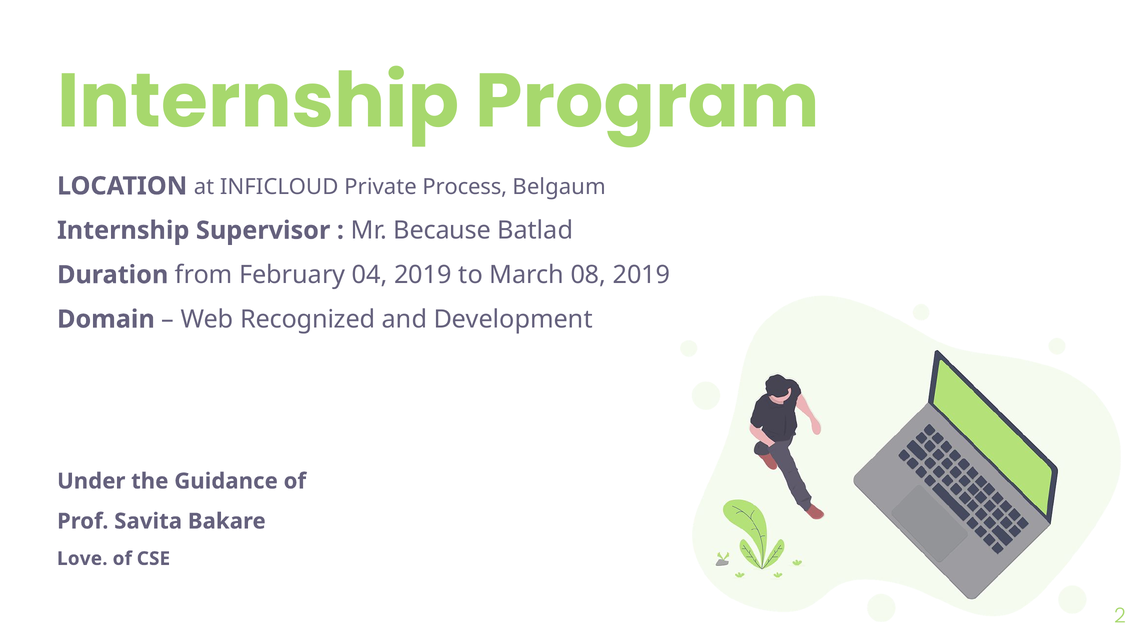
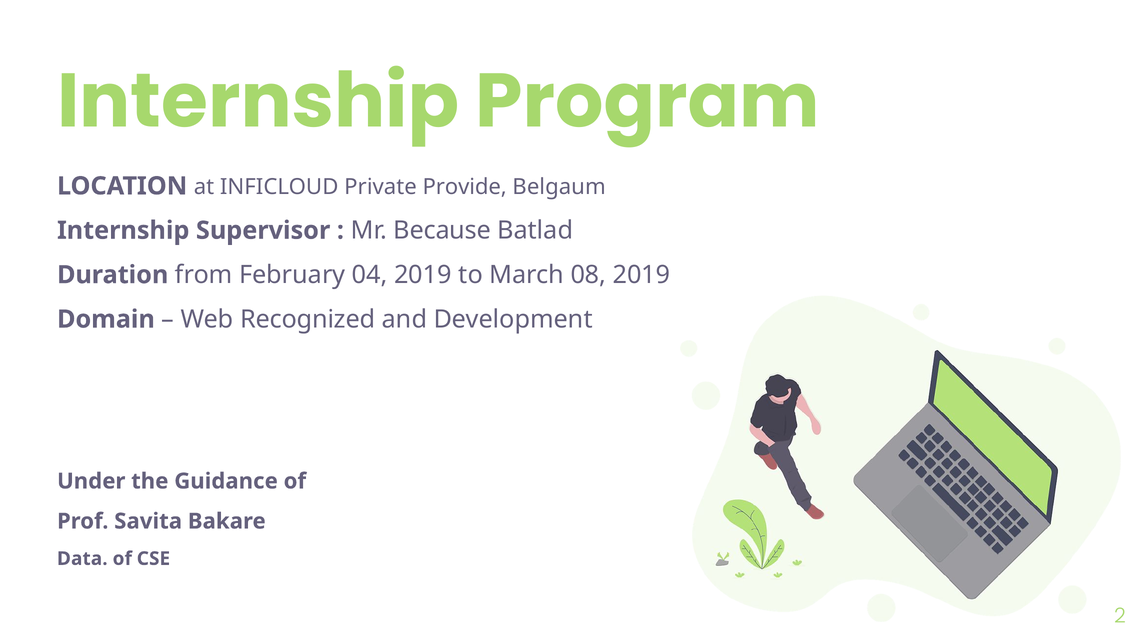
Process: Process -> Provide
Love: Love -> Data
